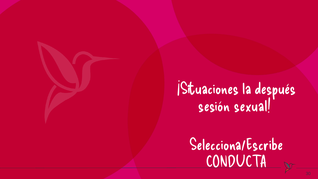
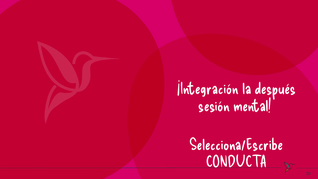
¡Situaciones: ¡Situaciones -> ¡Integración
sexual: sexual -> mental
